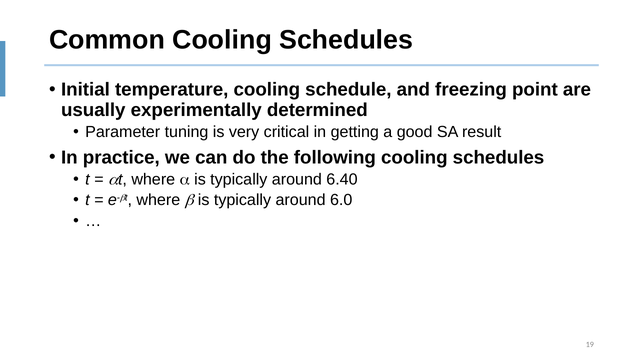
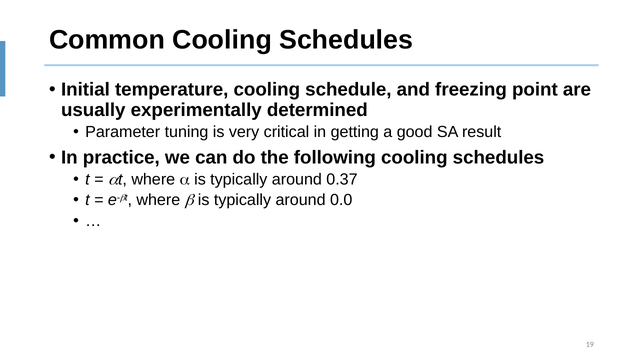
6.40: 6.40 -> 0.37
6.0: 6.0 -> 0.0
